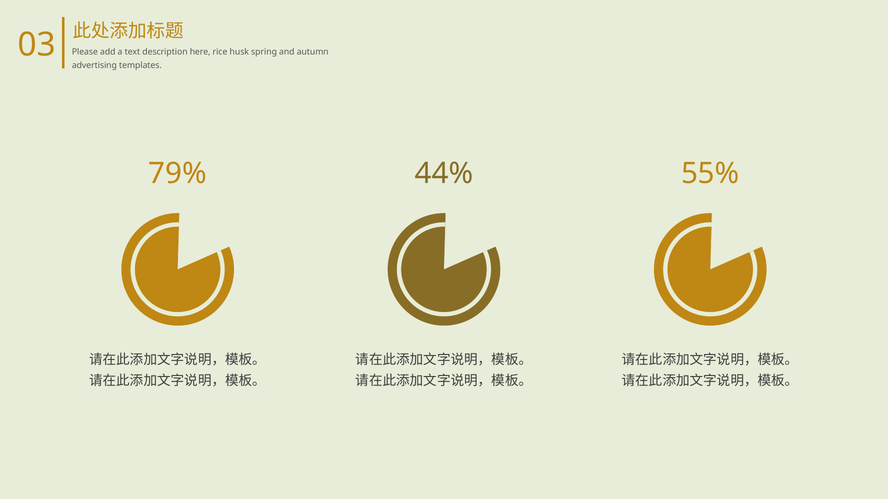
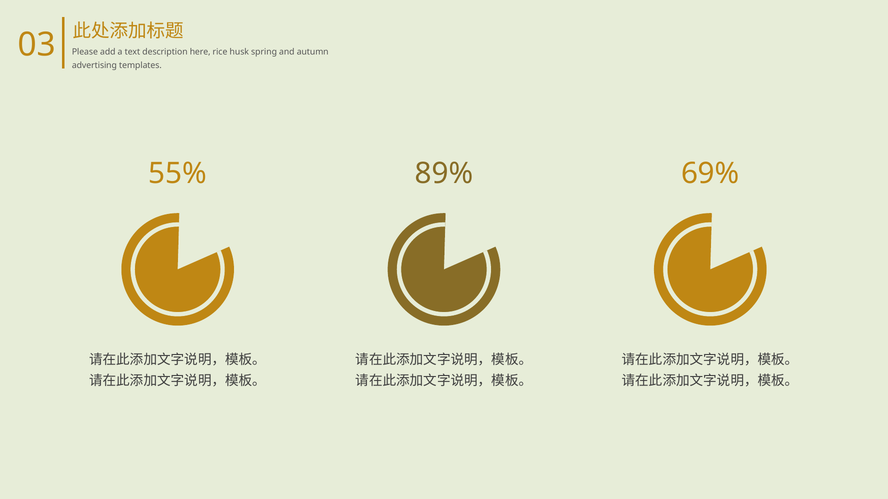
79%: 79% -> 55%
44%: 44% -> 89%
55%: 55% -> 69%
